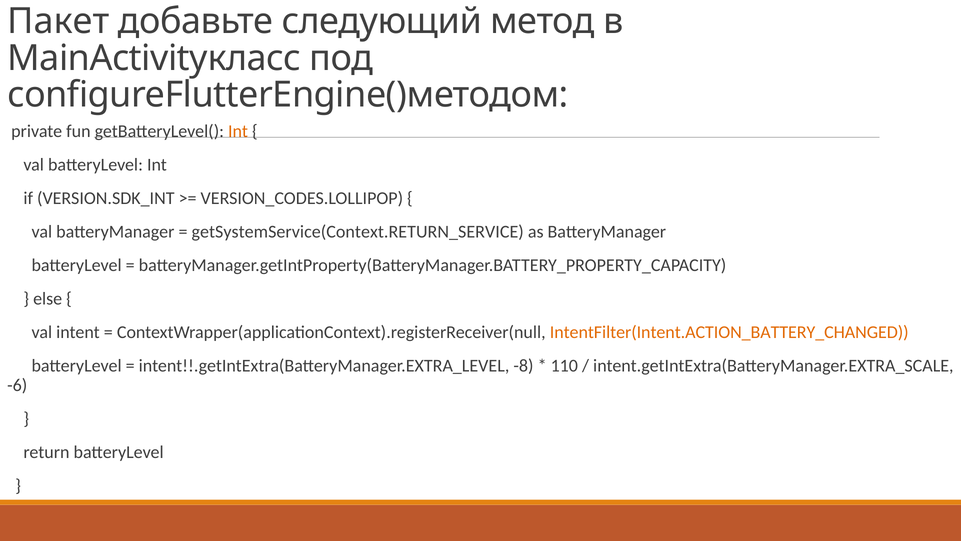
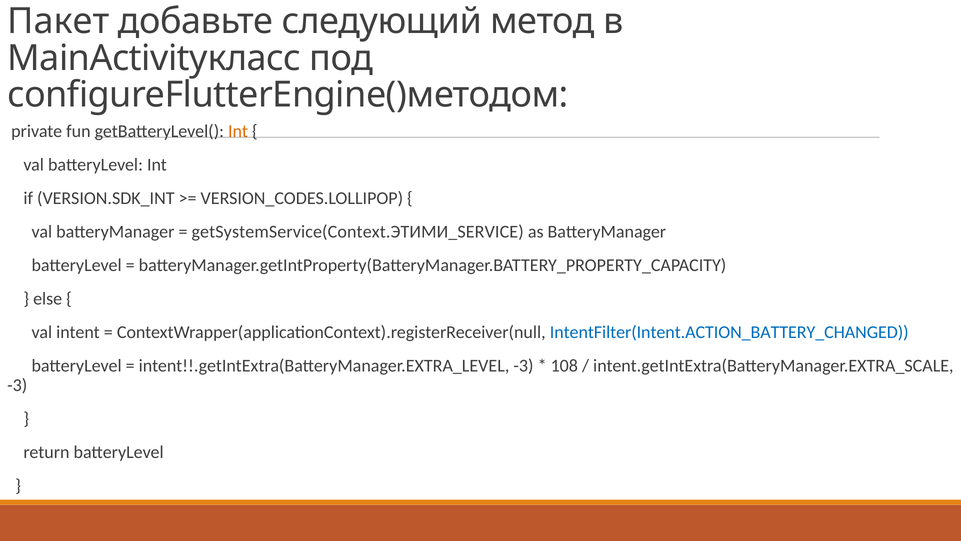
getSystemService(Context.RETURN_SERVICE: getSystemService(Context.RETURN_SERVICE -> getSystemService(Context.ЭТИМИ_SERVICE
IntentFilter(Intent.ACTION_BATTERY_CHANGED colour: orange -> blue
intent!!.getIntExtra(BatteryManager.EXTRA_LEVEL -8: -8 -> -3
110: 110 -> 108
-6 at (17, 385): -6 -> -3
